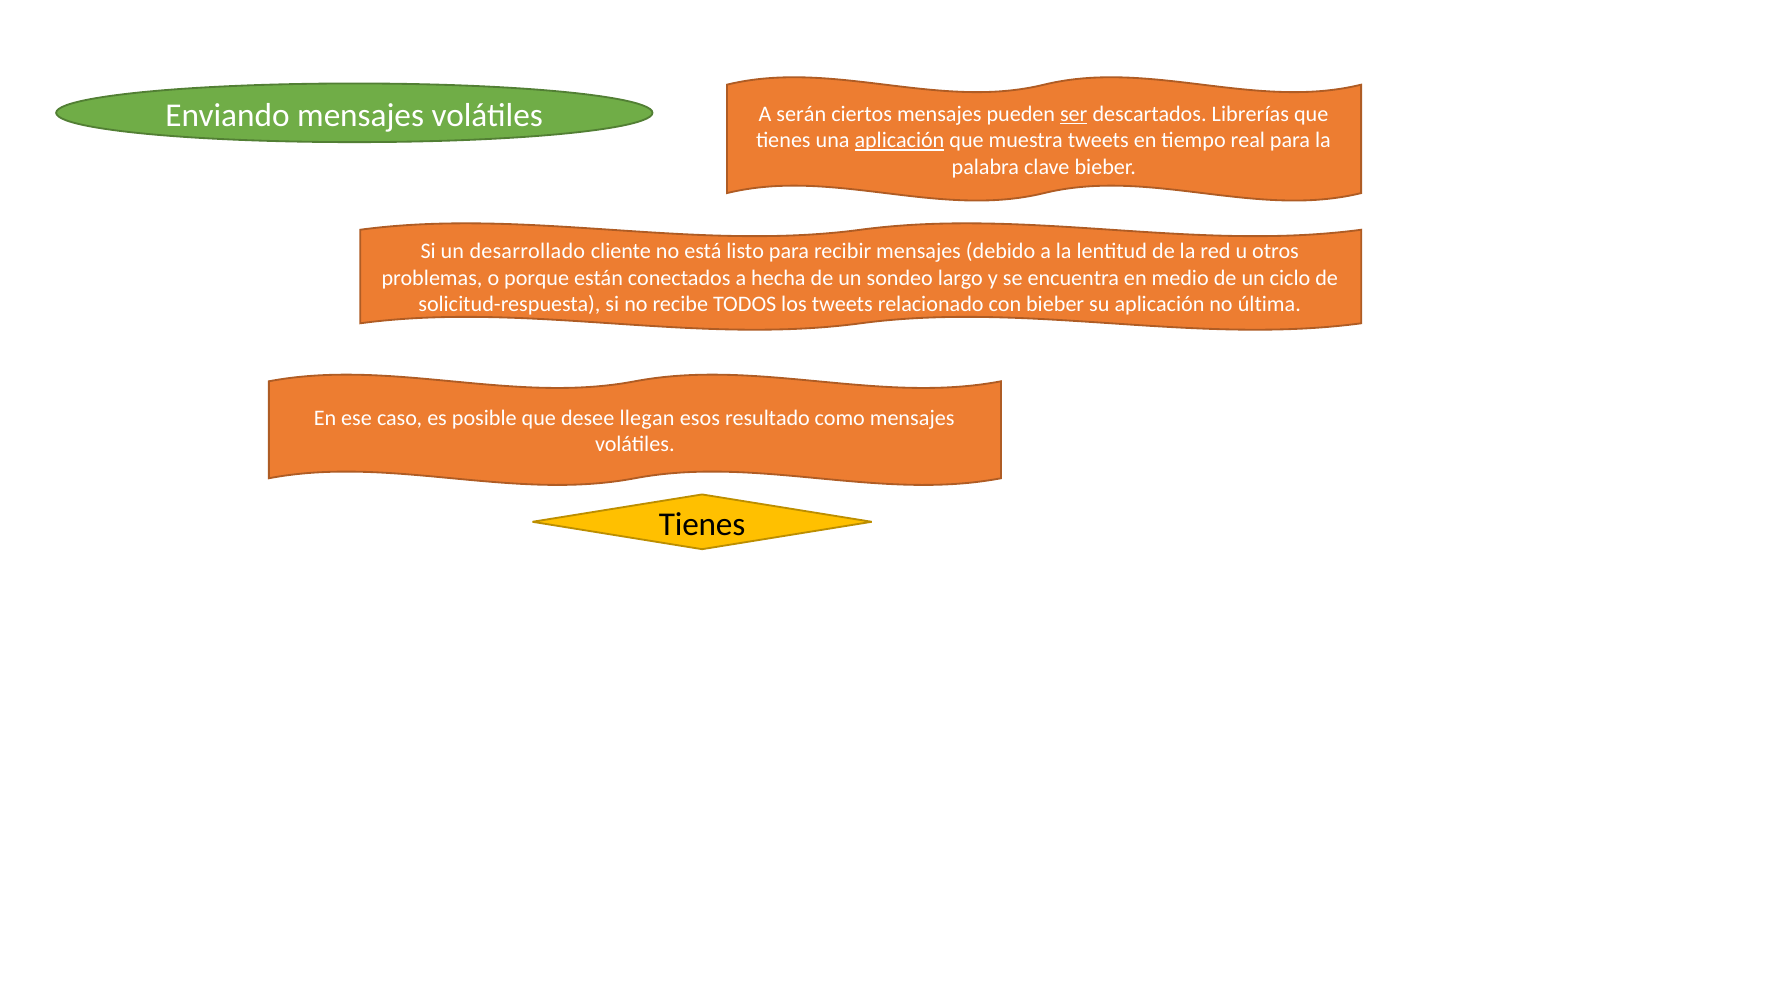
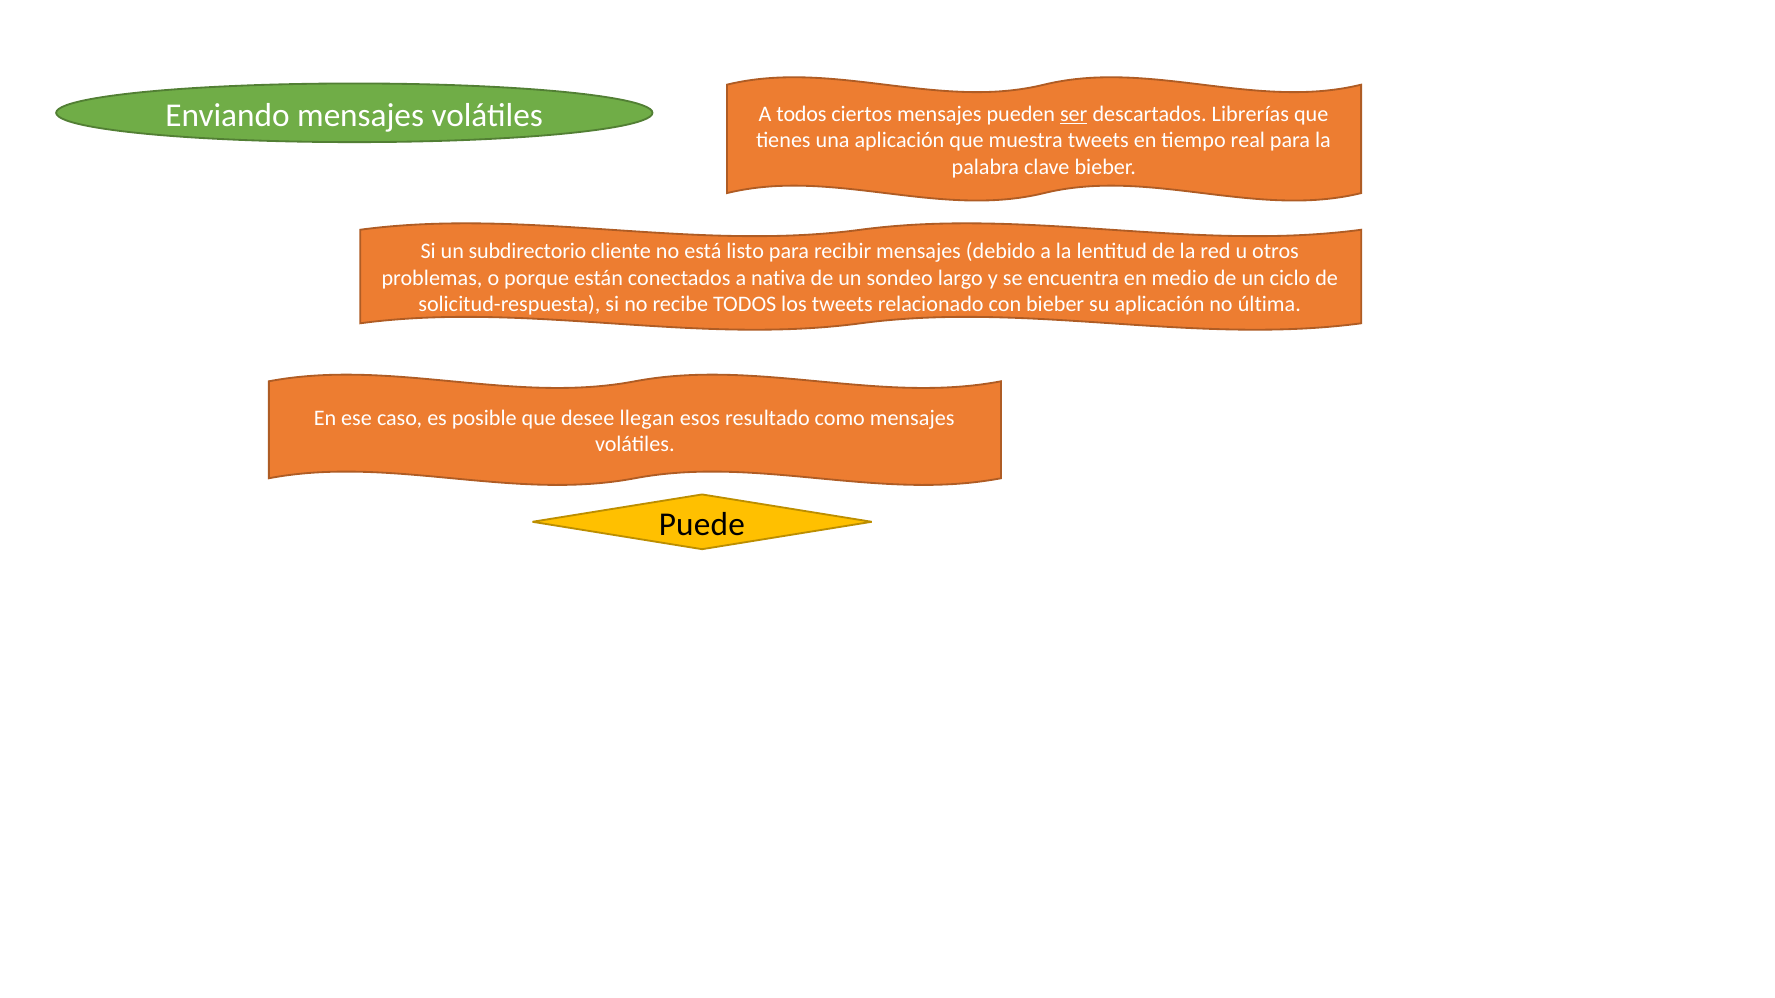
A serán: serán -> todos
aplicación at (899, 140) underline: present -> none
desarrollado: desarrollado -> subdirectorio
hecha: hecha -> nativa
Tienes at (702, 524): Tienes -> Puede
